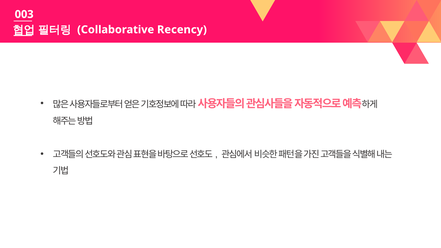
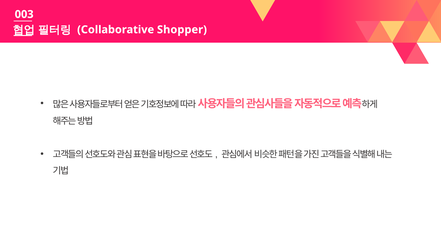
Recency: Recency -> Shopper
